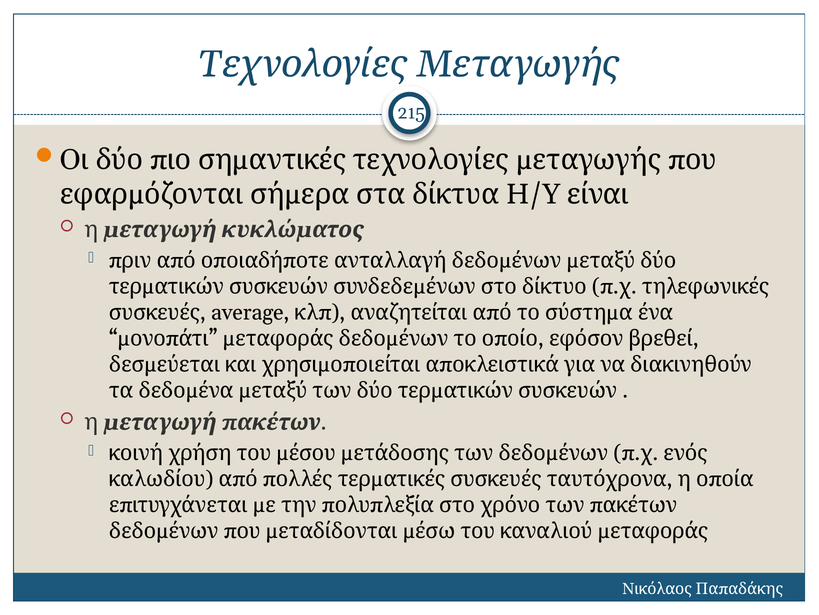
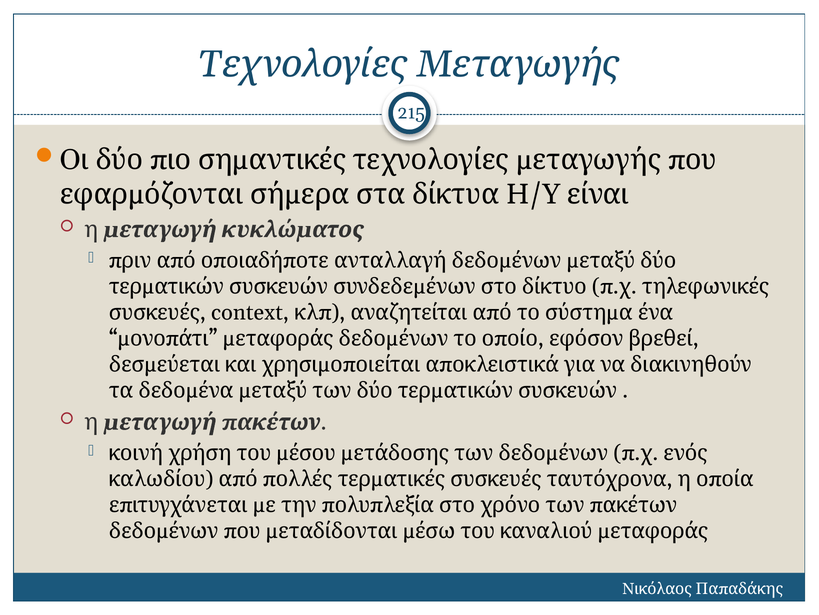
average: average -> context
